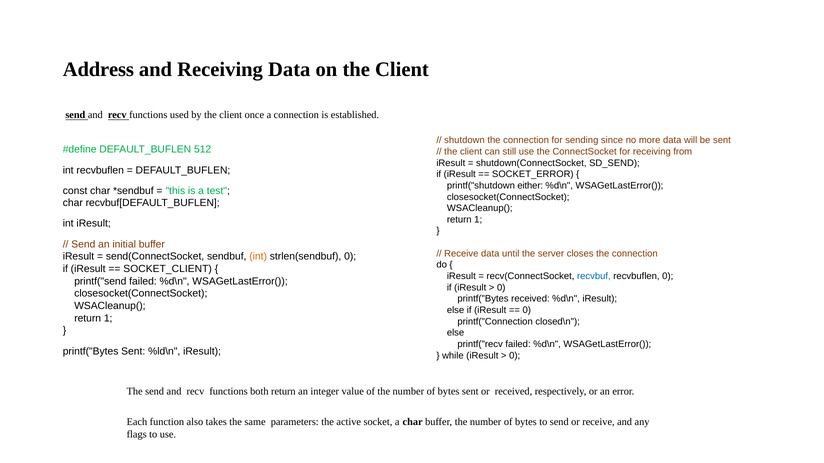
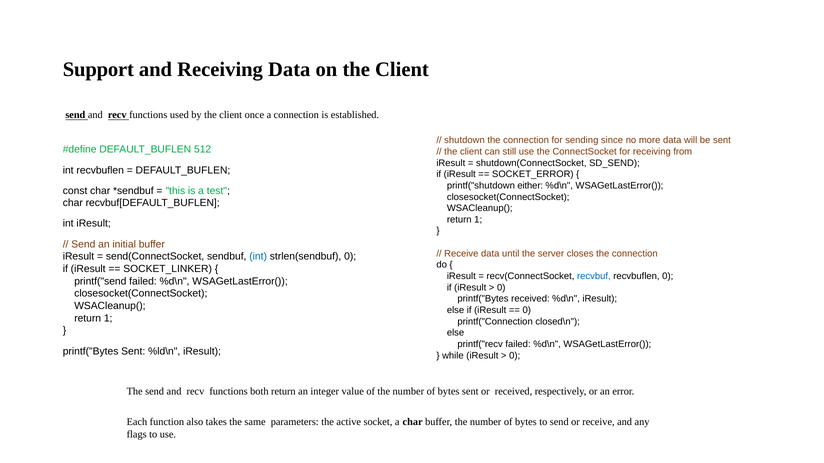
Address: Address -> Support
int at (258, 257) colour: orange -> blue
SOCKET_CLIENT: SOCKET_CLIENT -> SOCKET_LINKER
